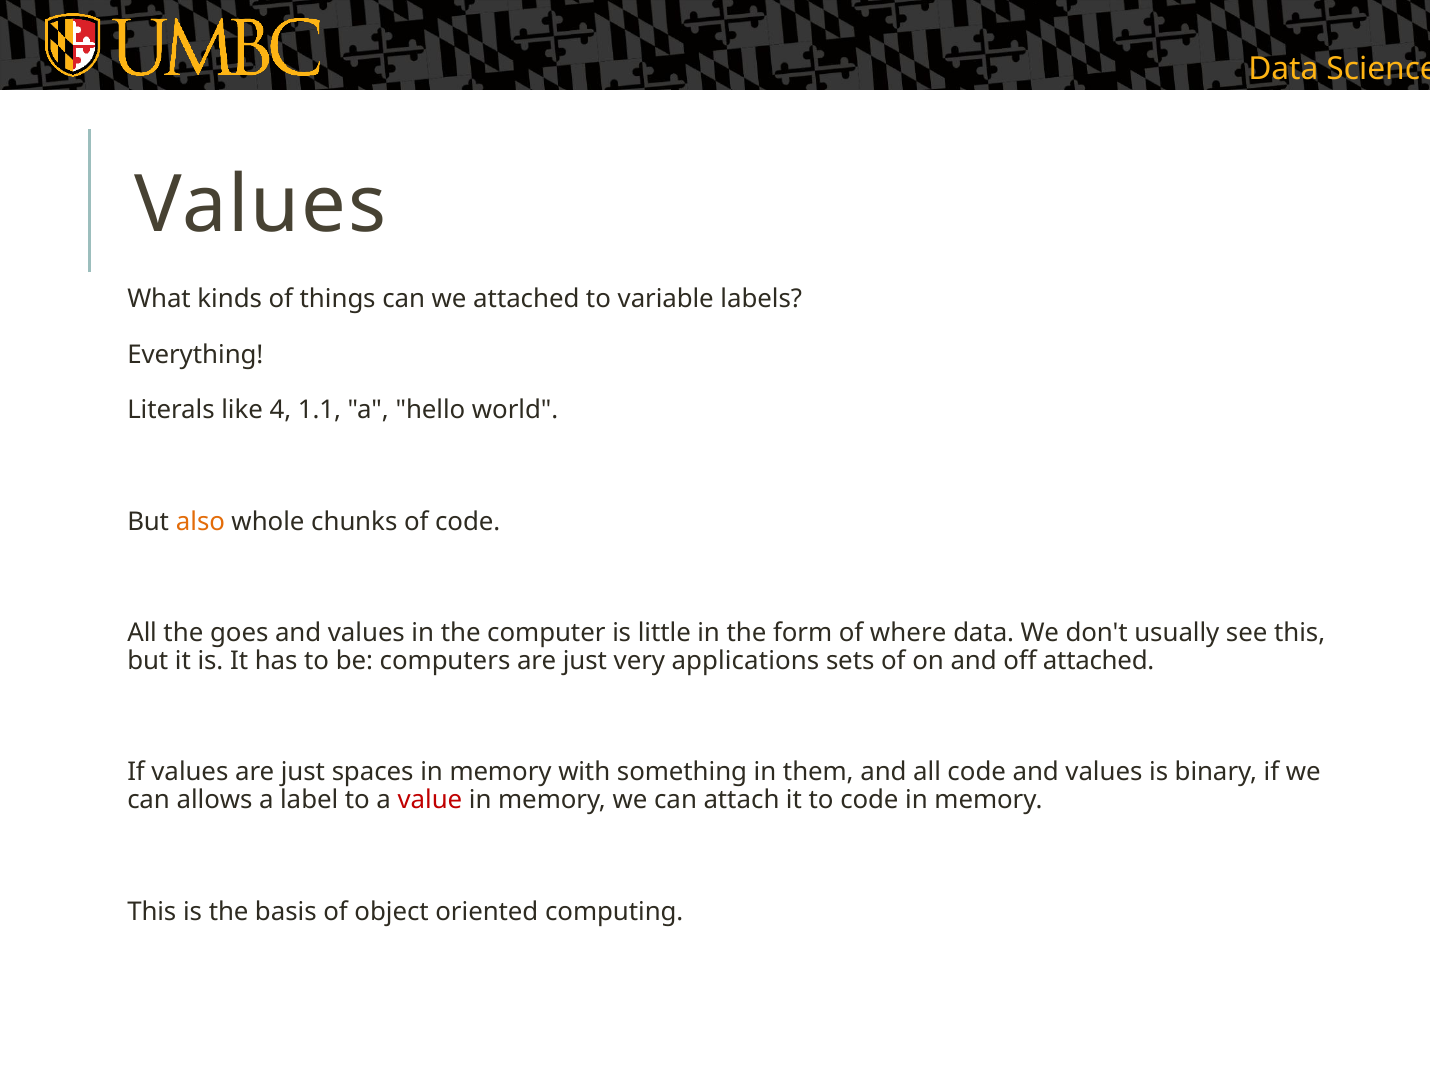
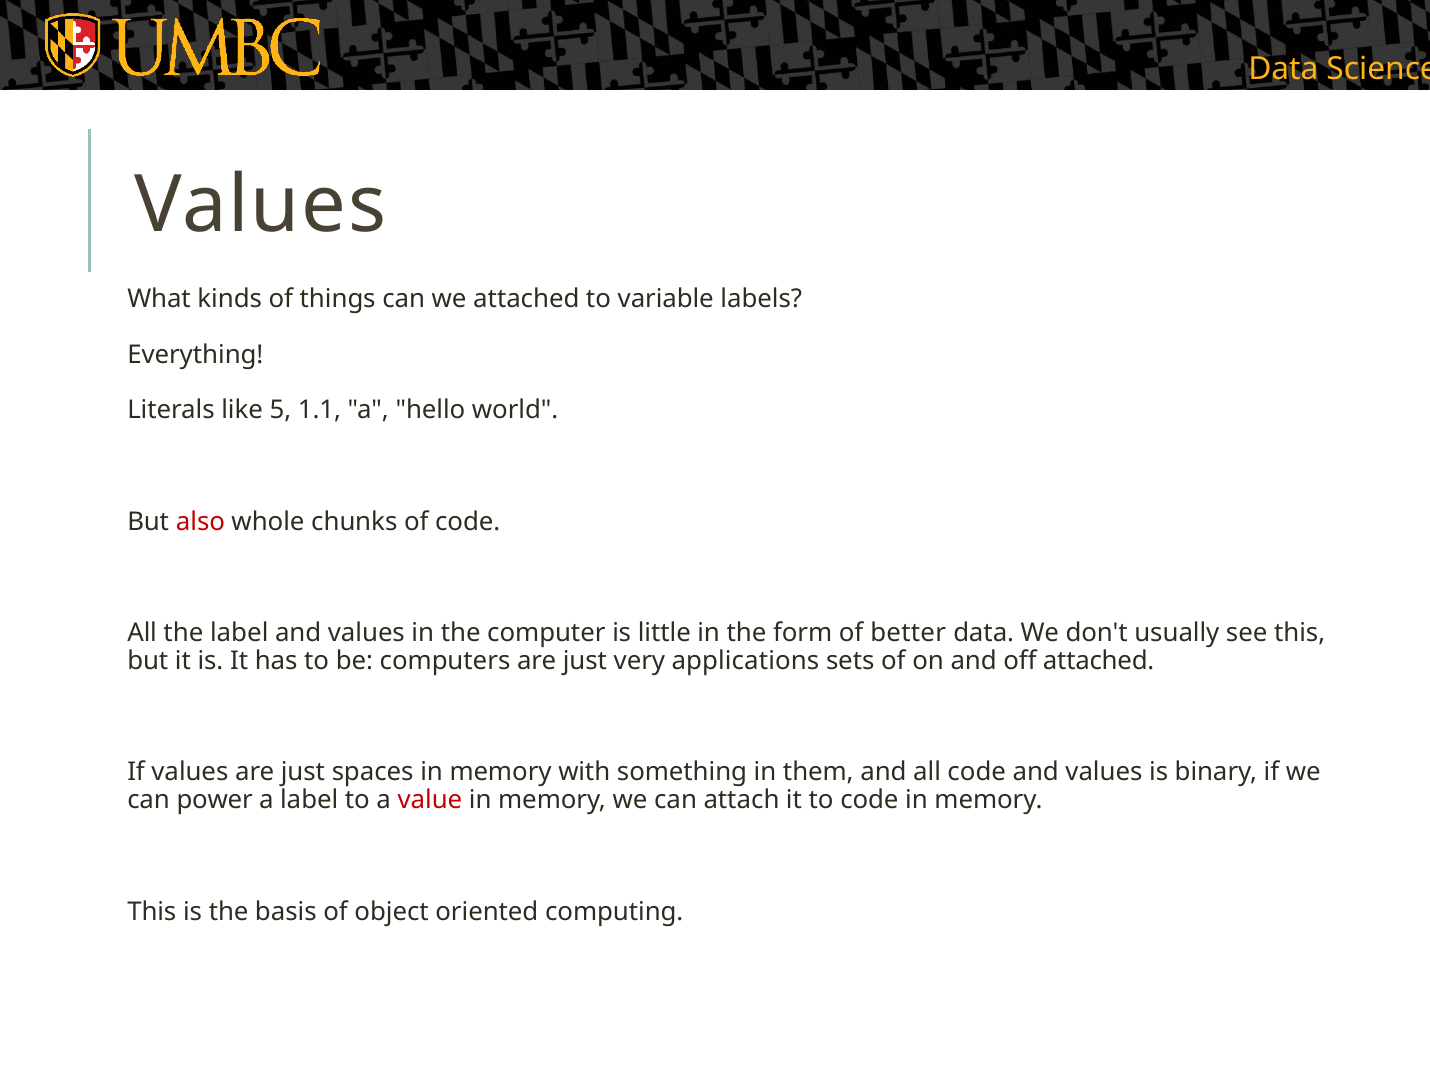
4: 4 -> 5
also colour: orange -> red
the goes: goes -> label
where: where -> better
allows: allows -> power
